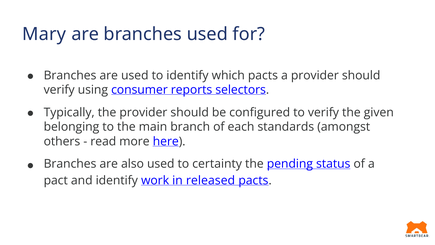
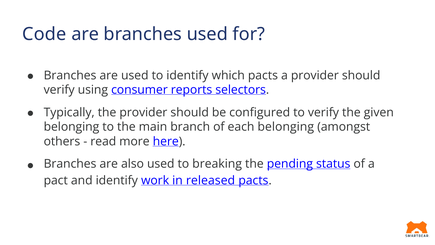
Mary: Mary -> Code
each standards: standards -> belonging
certainty: certainty -> breaking
